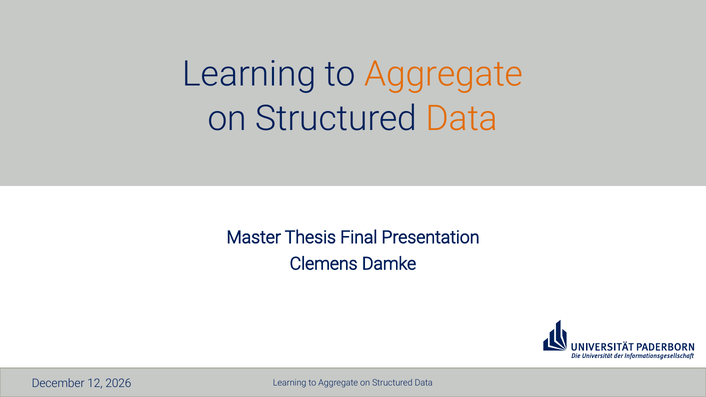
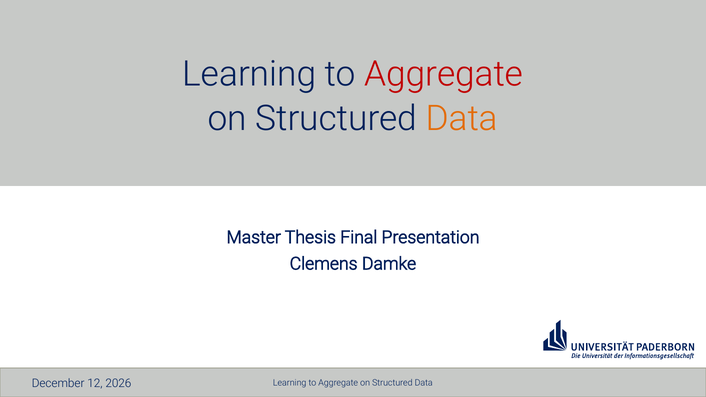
Aggregate at (444, 74) colour: orange -> red
